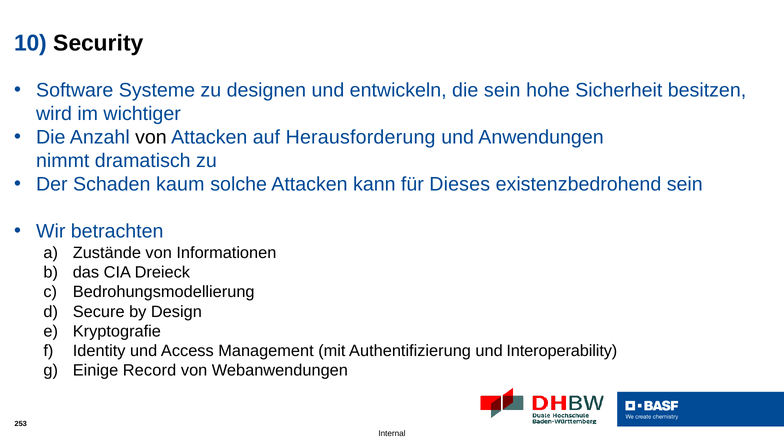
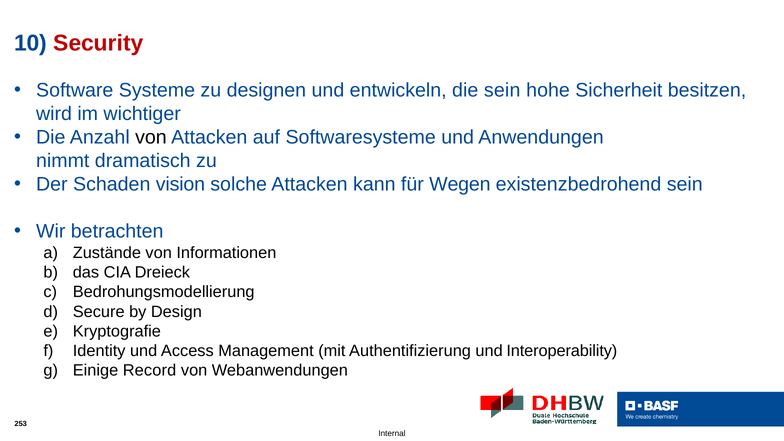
Security colour: black -> red
Herausforderung: Herausforderung -> Softwaresysteme
kaum: kaum -> vision
Dieses: Dieses -> Wegen
